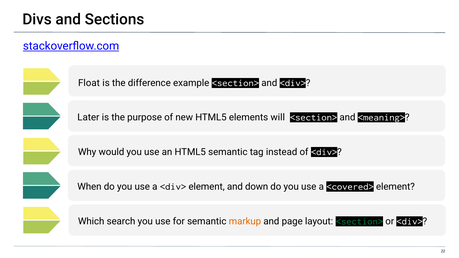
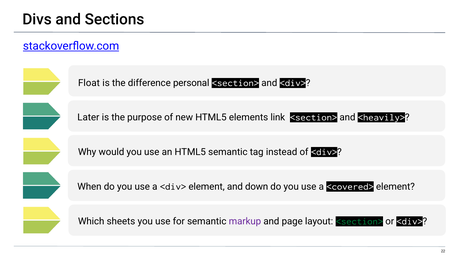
example: example -> personal
will: will -> link
<meaning>: <meaning> -> <heavily>
search: search -> sheets
markup colour: orange -> purple
